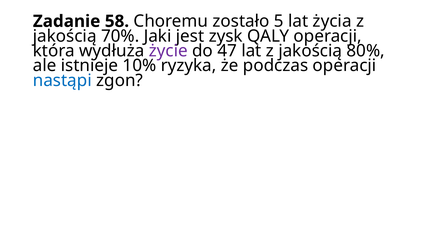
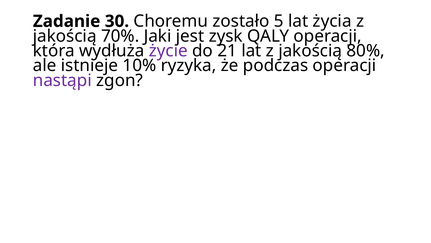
58: 58 -> 30
47: 47 -> 21
nastąpi colour: blue -> purple
